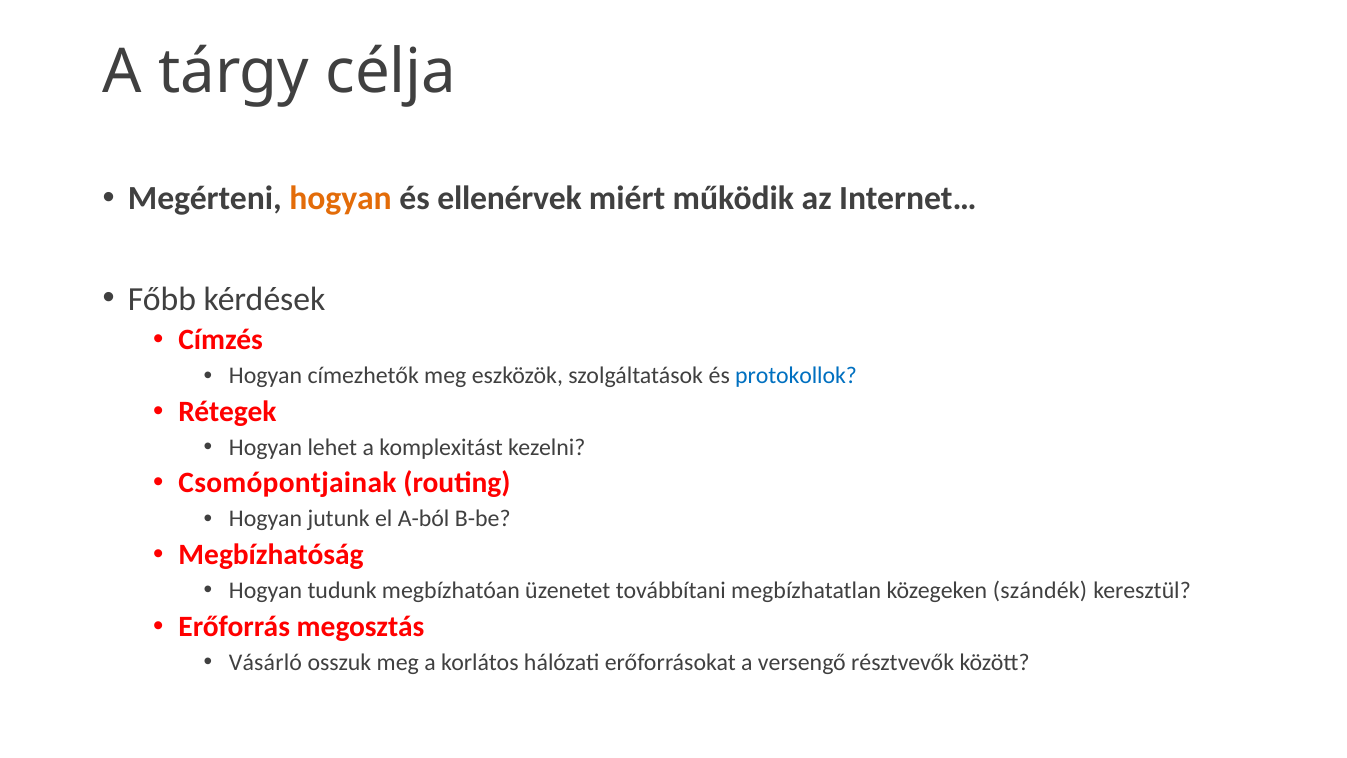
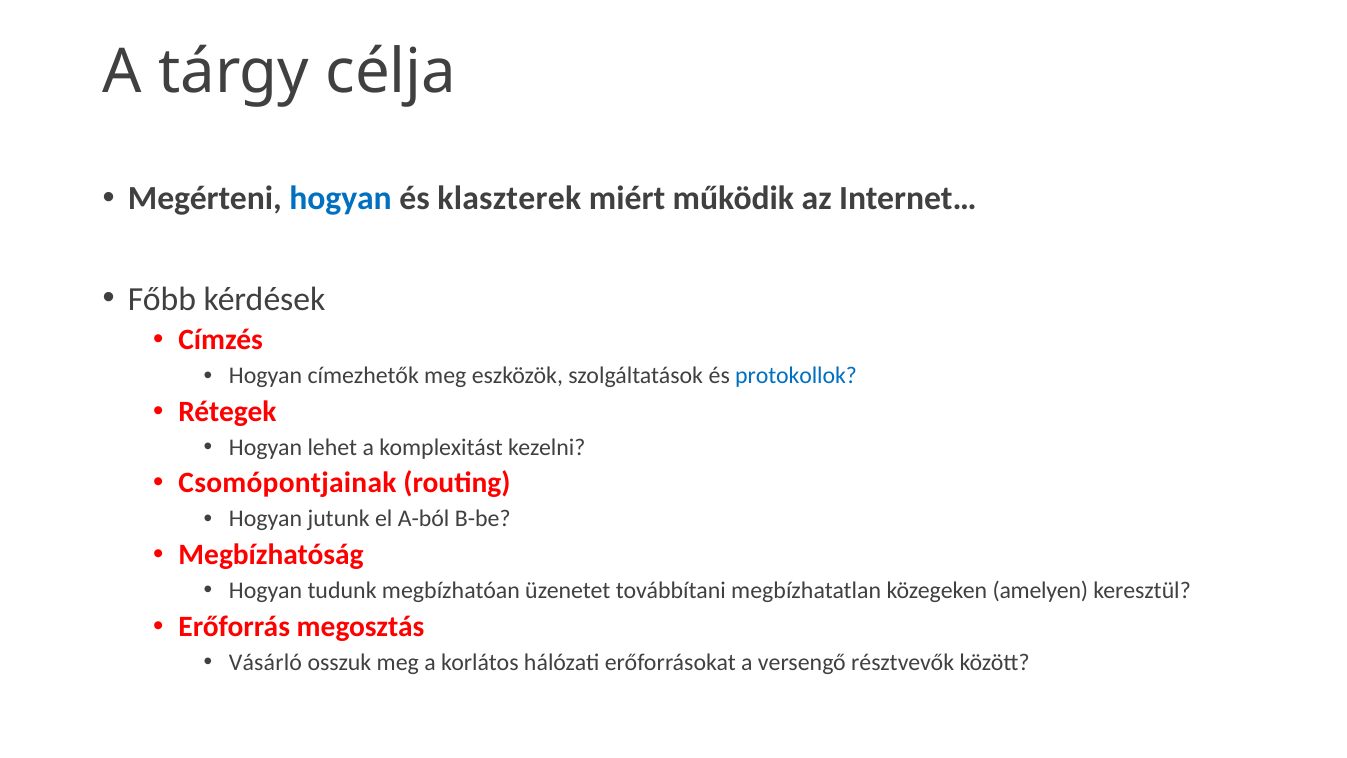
hogyan at (341, 198) colour: orange -> blue
ellenérvek: ellenérvek -> klaszterek
szándék: szándék -> amelyen
